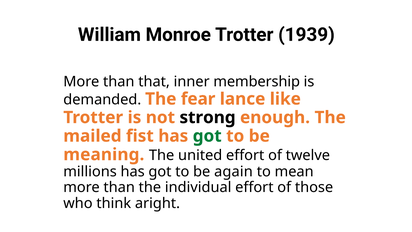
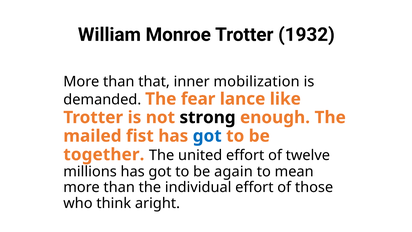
1939: 1939 -> 1932
membership: membership -> mobilization
got at (207, 136) colour: green -> blue
meaning: meaning -> together
